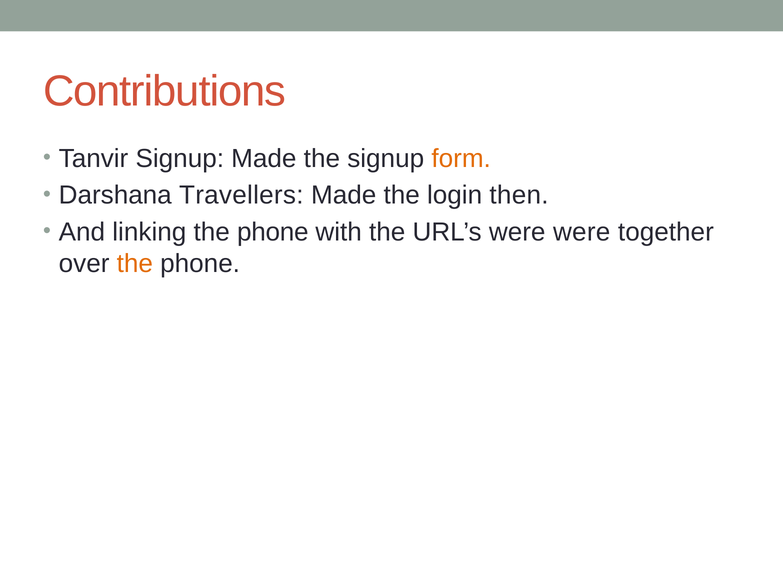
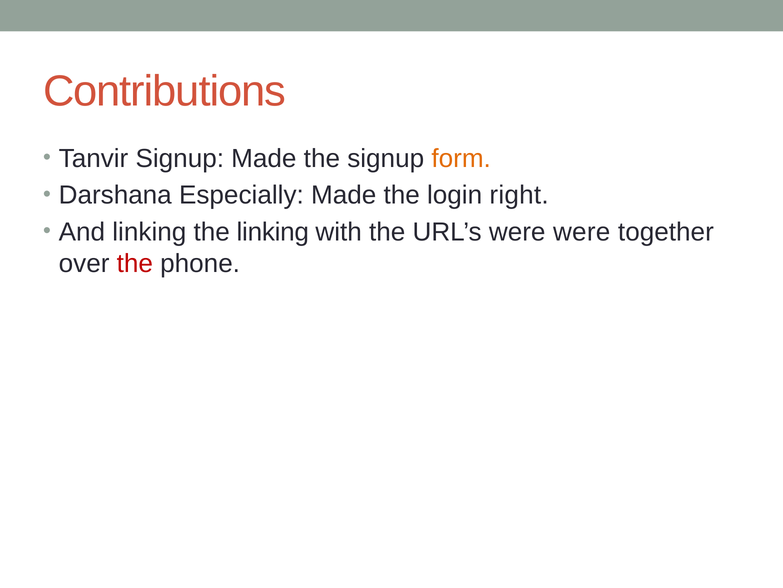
Travellers: Travellers -> Especially
then: then -> right
linking the phone: phone -> linking
the at (135, 263) colour: orange -> red
